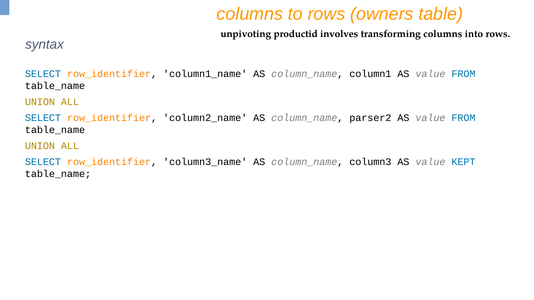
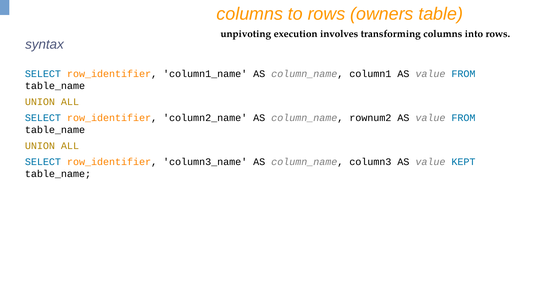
productid: productid -> execution
parser2: parser2 -> rownum2
